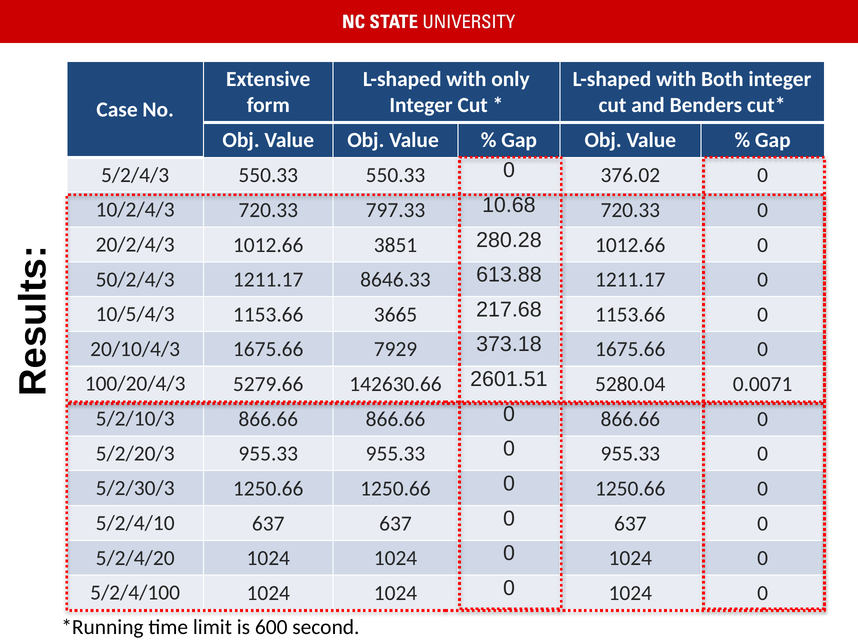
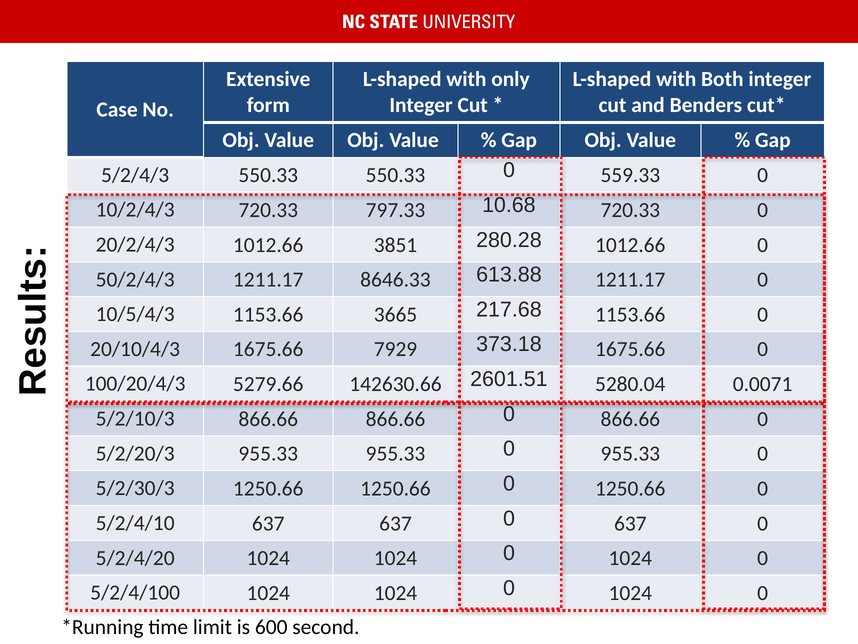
376.02: 376.02 -> 559.33
